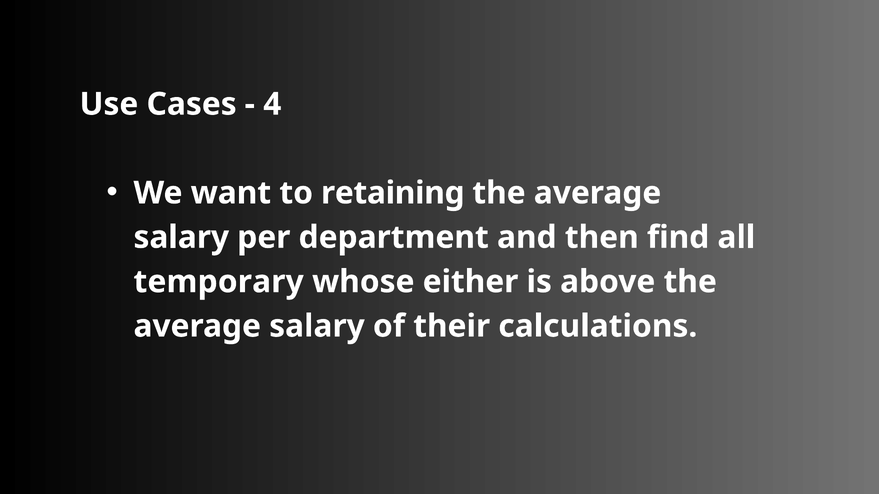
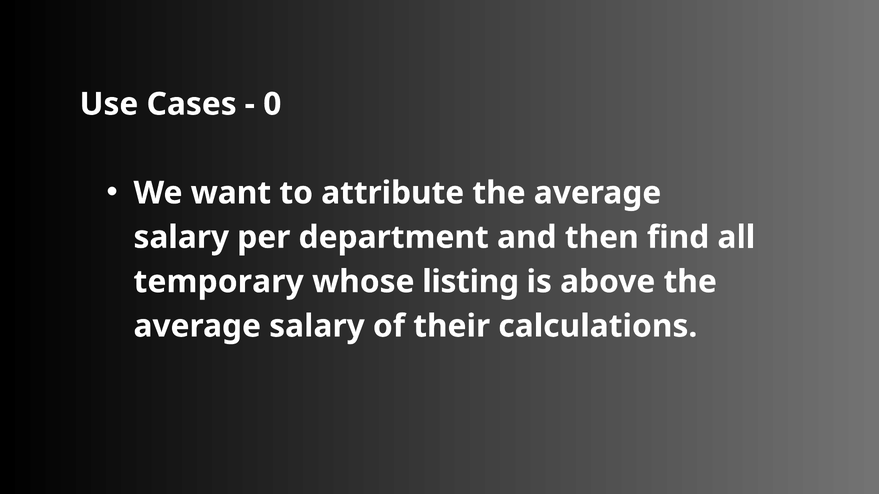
4: 4 -> 0
retaining: retaining -> attribute
either: either -> listing
